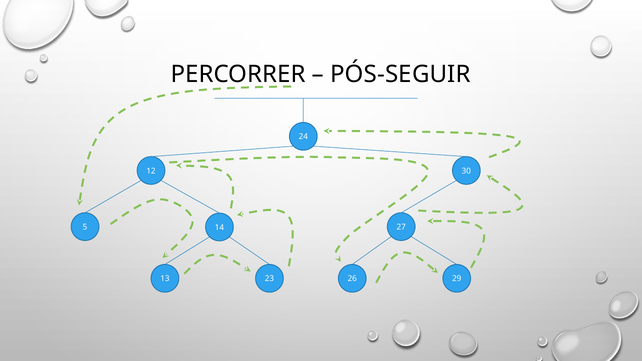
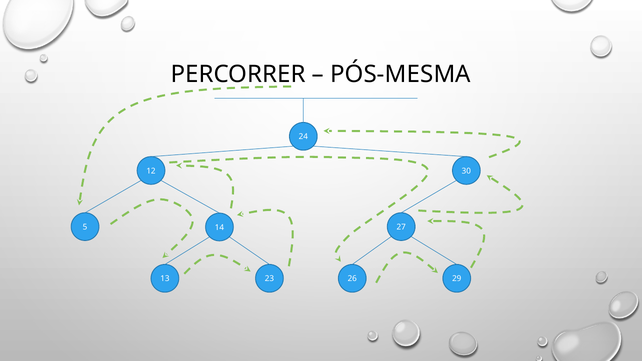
PÓS-SEGUIR: PÓS-SEGUIR -> PÓS-MESMA
